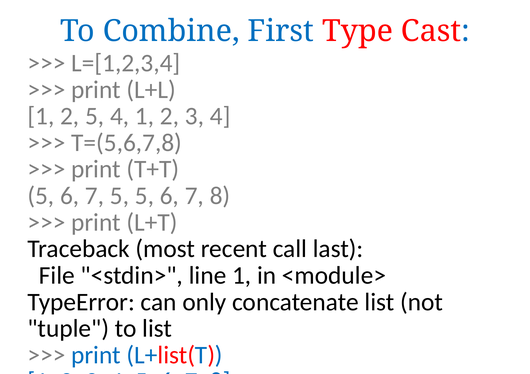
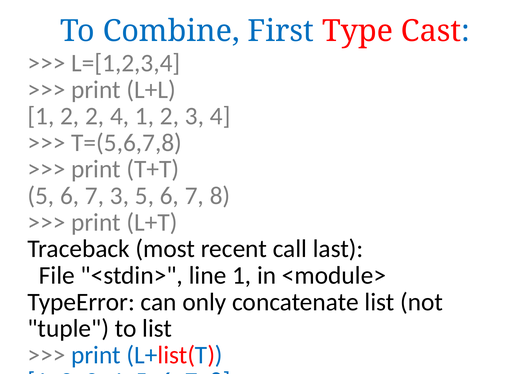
2 5: 5 -> 2
7 5: 5 -> 3
